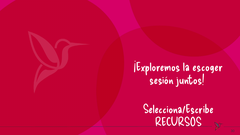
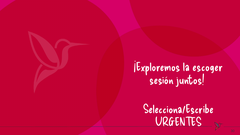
RECURSOS: RECURSOS -> URGENTES
